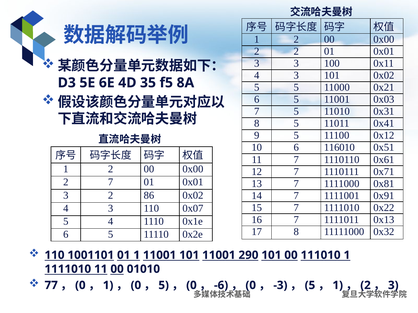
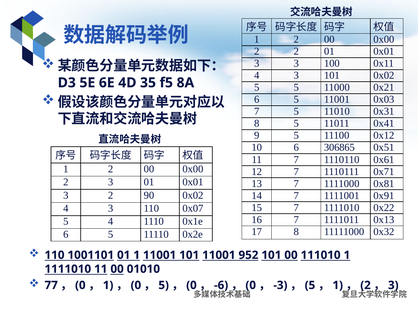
116010: 116010 -> 306865
2 7: 7 -> 3
86: 86 -> 90
290: 290 -> 952
